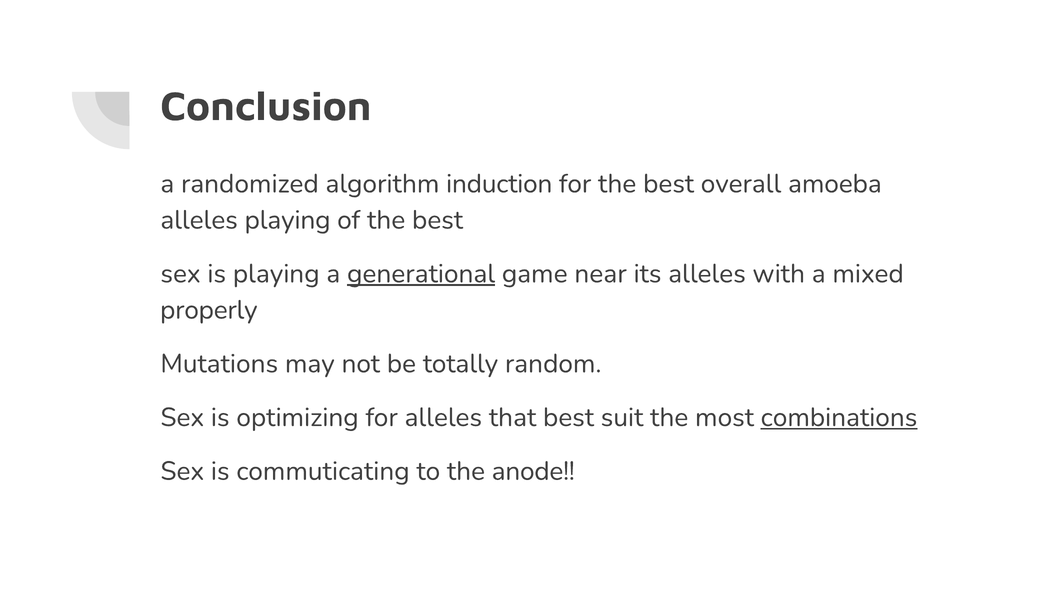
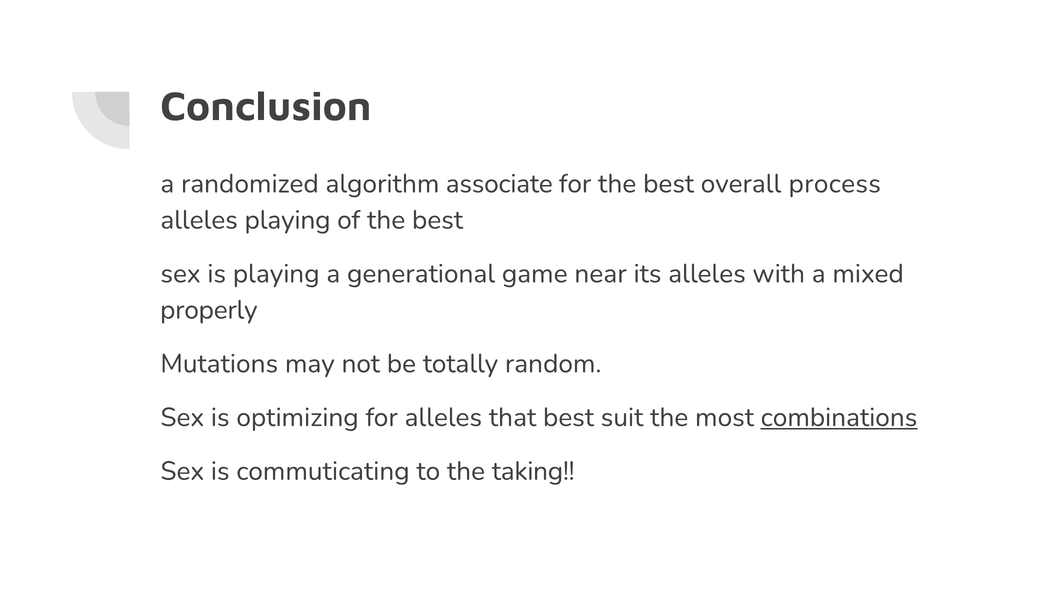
induction: induction -> associate
amoeba: amoeba -> process
generational underline: present -> none
anode: anode -> taking
